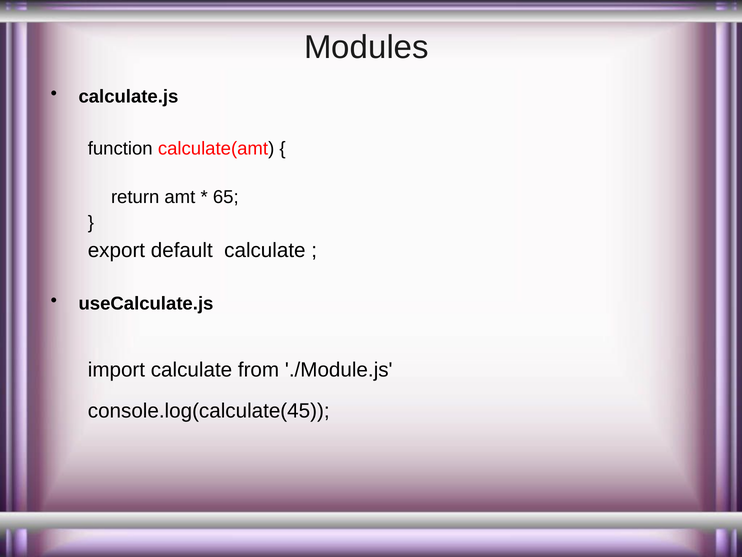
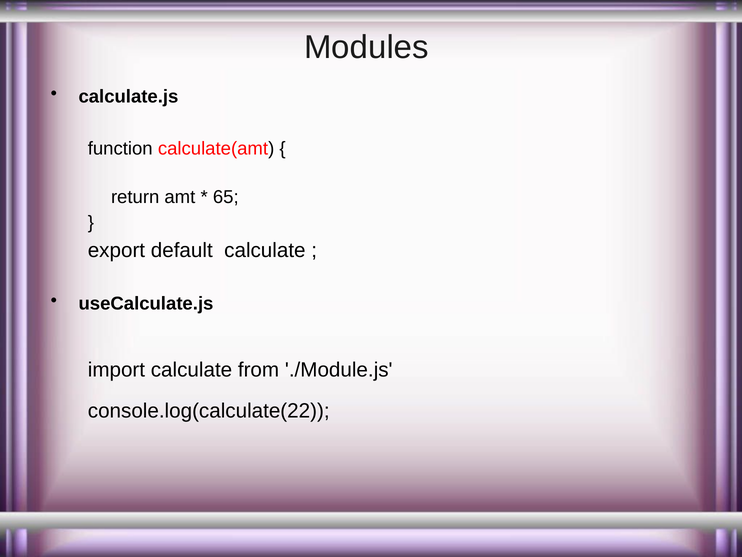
console.log(calculate(45: console.log(calculate(45 -> console.log(calculate(22
